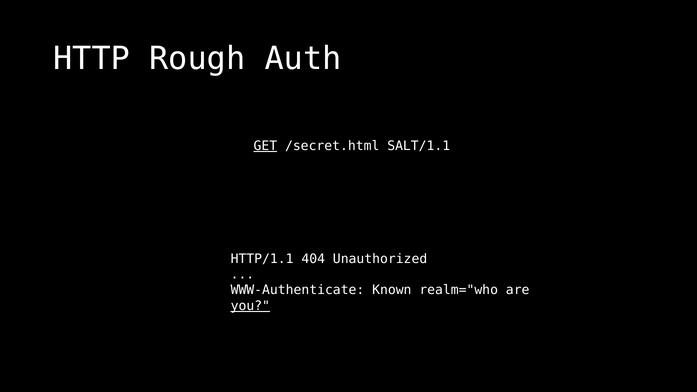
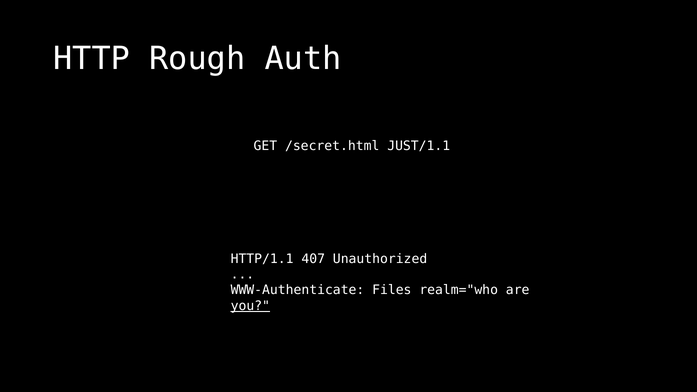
GET underline: present -> none
SALT/1.1: SALT/1.1 -> JUST/1.1
404: 404 -> 407
Known: Known -> Files
